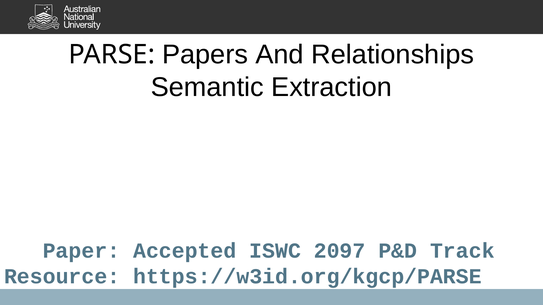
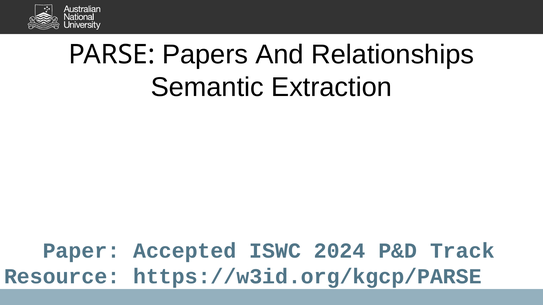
2097: 2097 -> 2024
